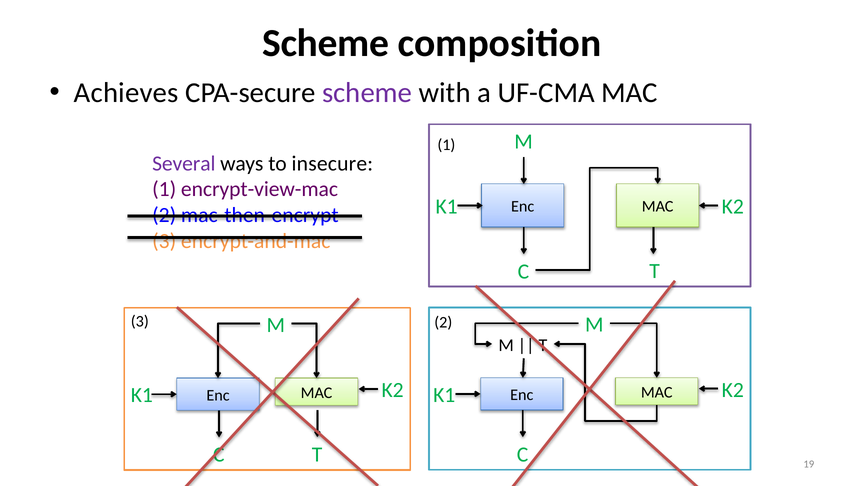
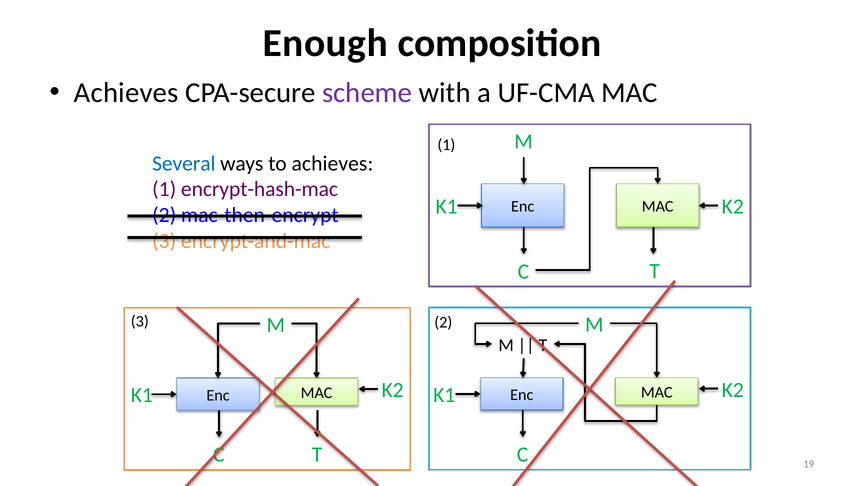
Scheme at (326, 43): Scheme -> Enough
Several colour: purple -> blue
to insecure: insecure -> achieves
encrypt-view-mac: encrypt-view-mac -> encrypt-hash-mac
